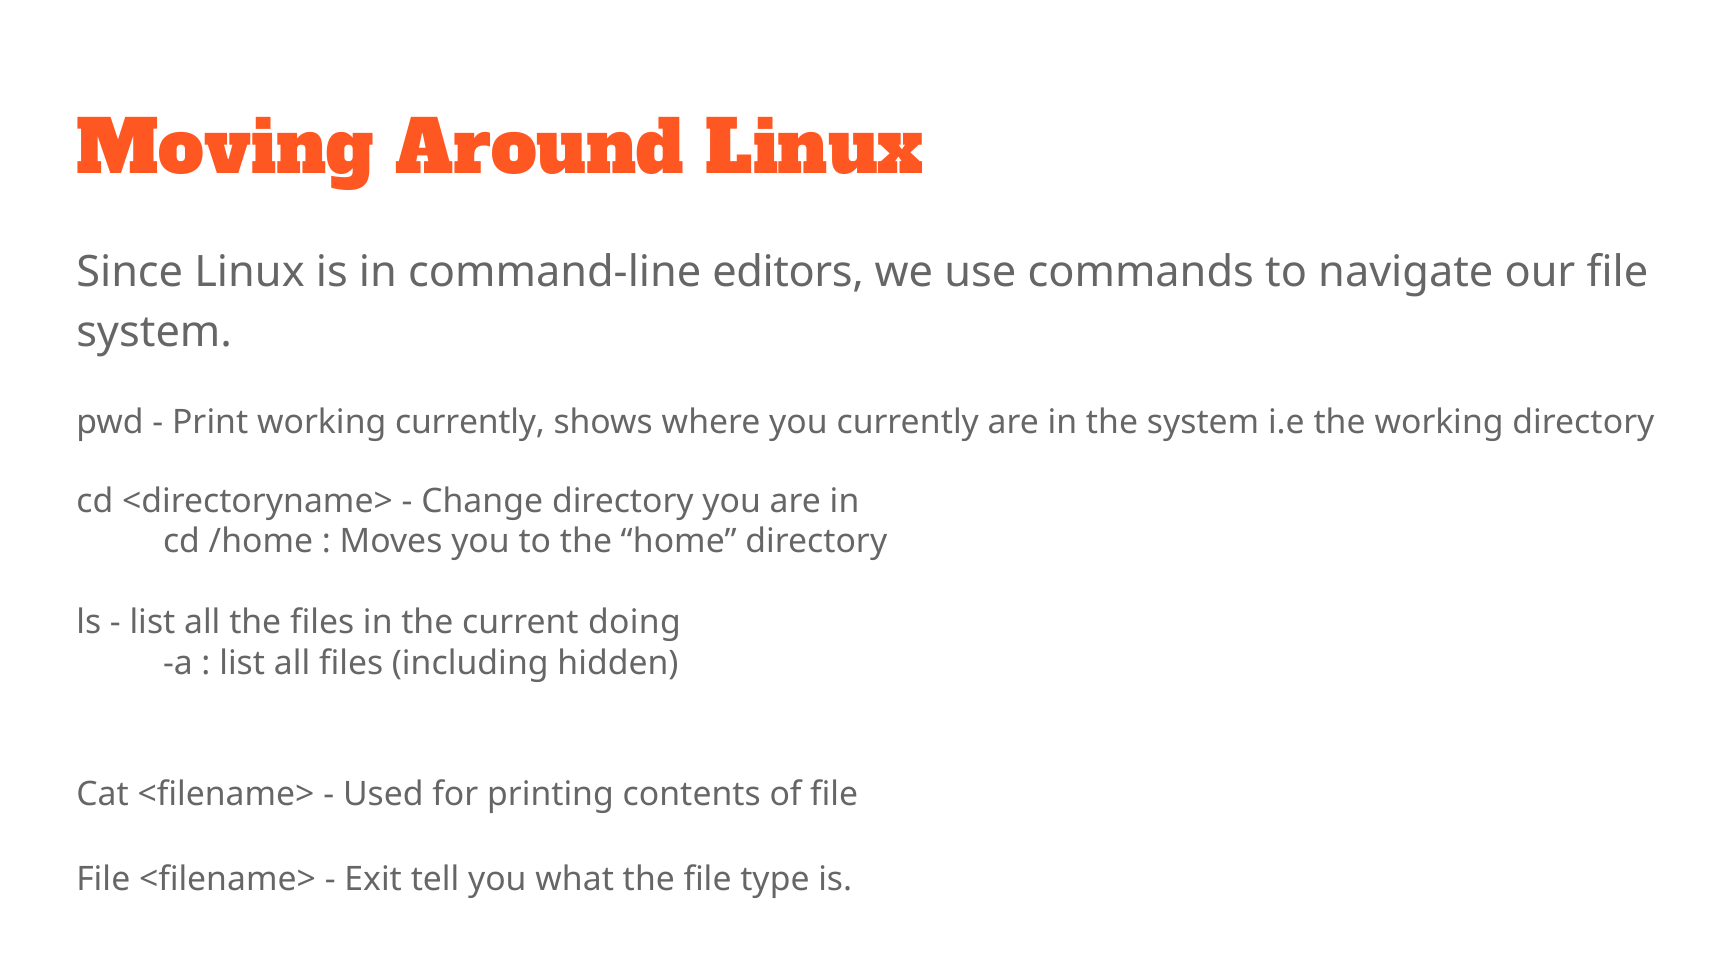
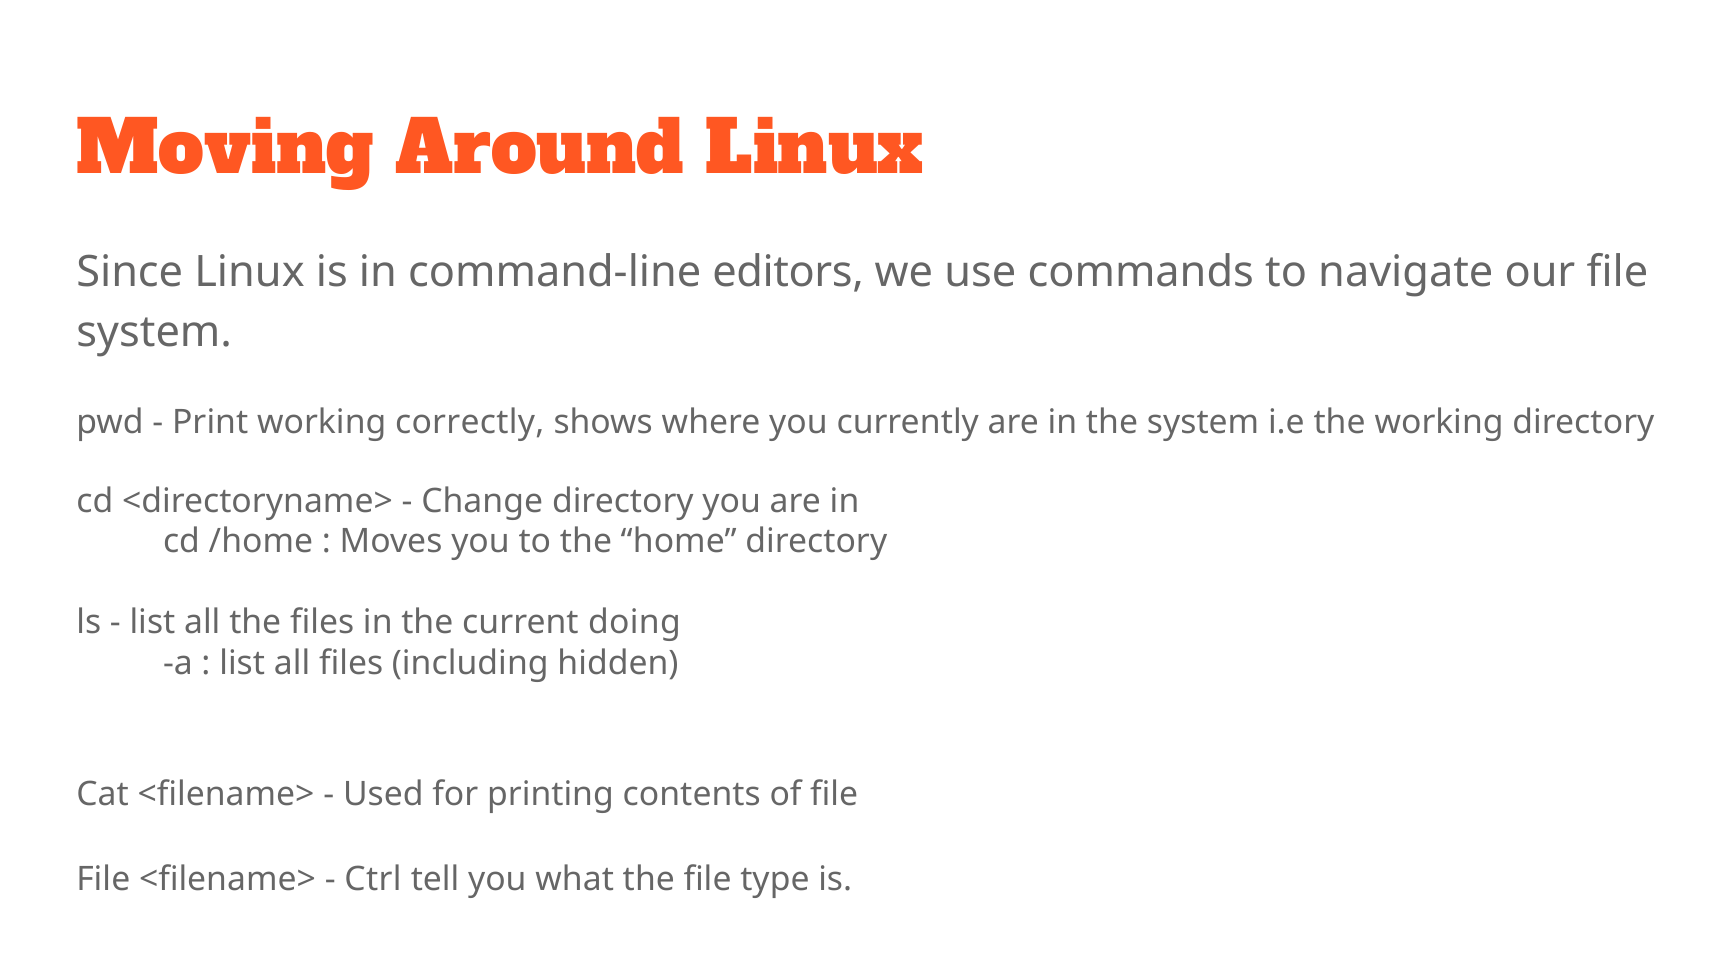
working currently: currently -> correctly
Exit: Exit -> Ctrl
